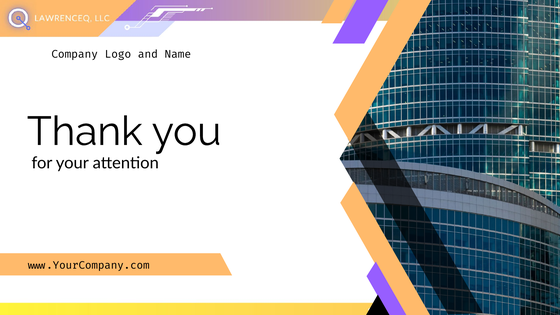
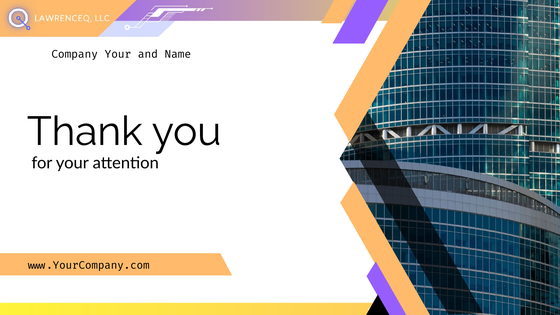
Company Logo: Logo -> Your
